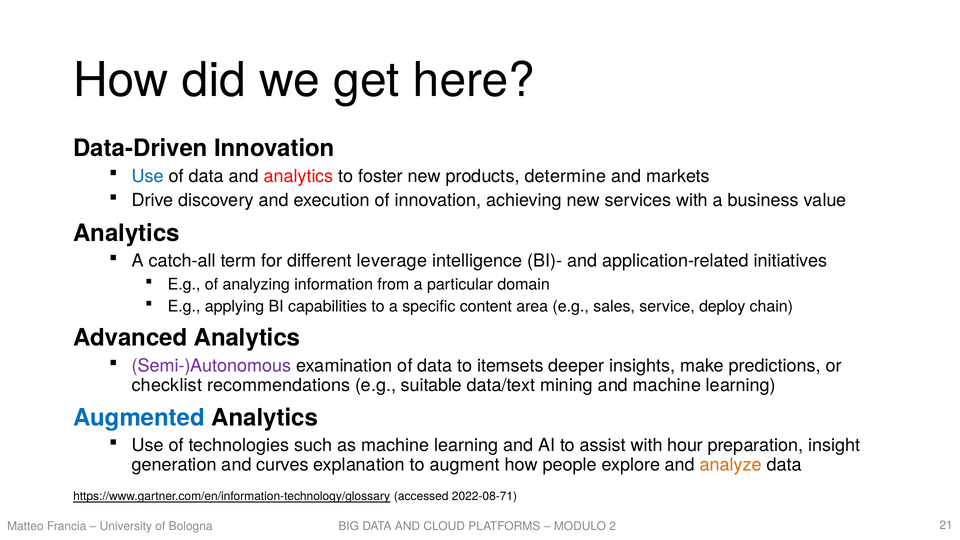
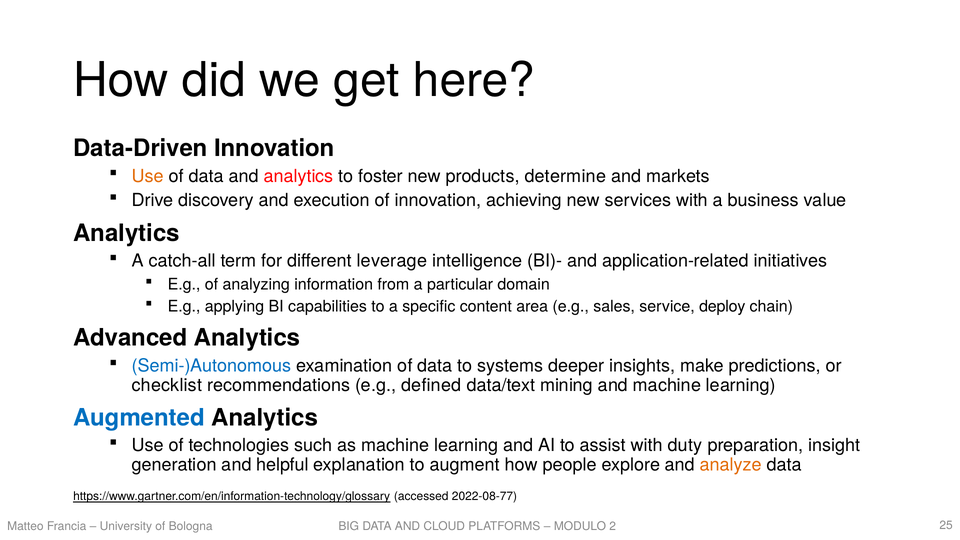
Use at (148, 176) colour: blue -> orange
Semi-)Autonomous colour: purple -> blue
itemsets: itemsets -> systems
suitable: suitable -> defined
hour: hour -> duty
curves: curves -> helpful
2022-08-71: 2022-08-71 -> 2022-08-77
21: 21 -> 25
